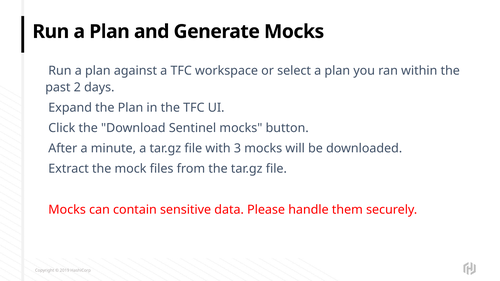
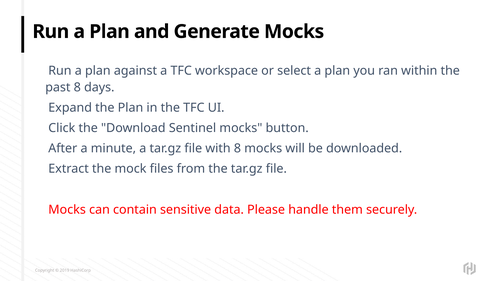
past 2: 2 -> 8
with 3: 3 -> 8
